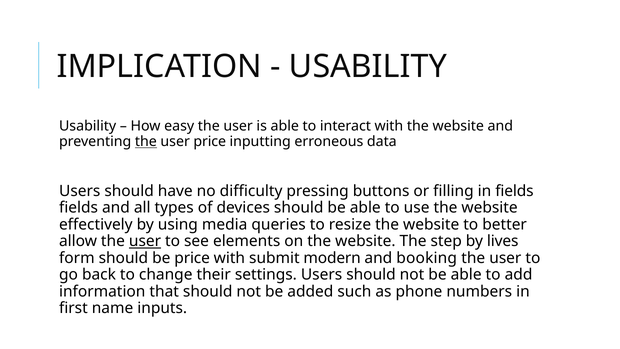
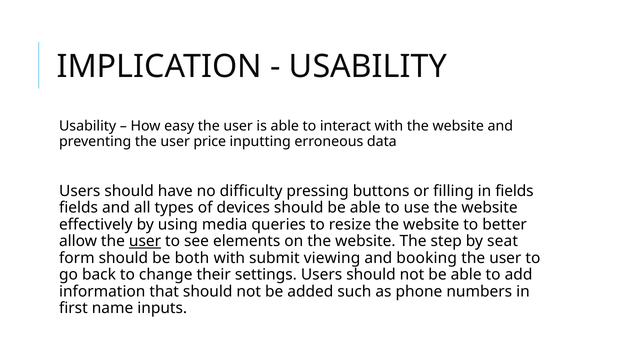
the at (146, 141) underline: present -> none
lives: lives -> seat
be price: price -> both
modern: modern -> viewing
